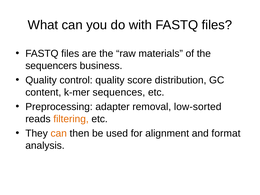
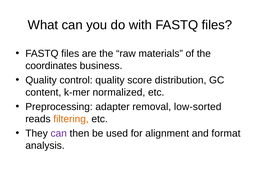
sequencers: sequencers -> coordinates
sequences: sequences -> normalized
can at (59, 133) colour: orange -> purple
